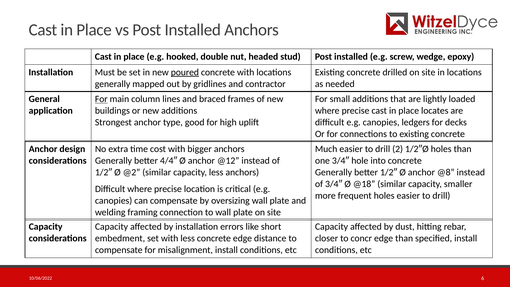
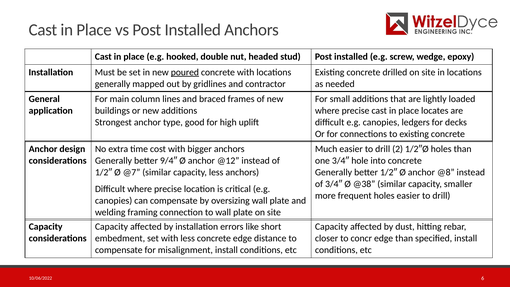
For at (101, 99) underline: present -> none
4/4″: 4/4″ -> 9/4″
@2: @2 -> @7
@18: @18 -> @38
